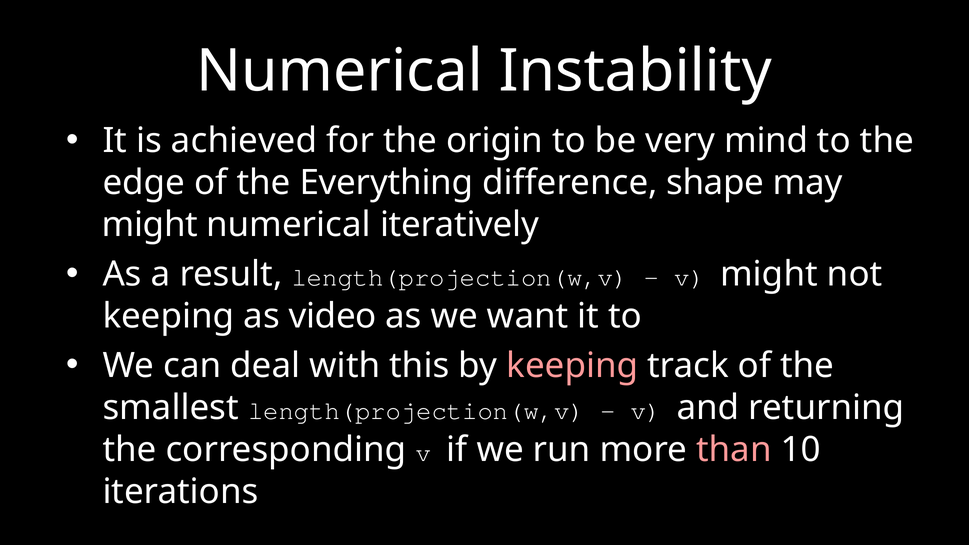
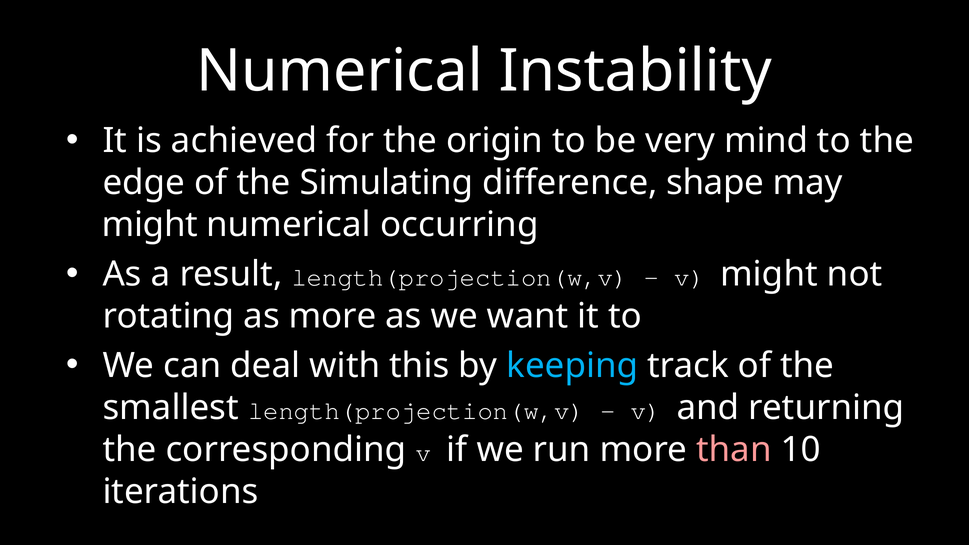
Everything: Everything -> Simulating
iteratively: iteratively -> occurring
keeping at (168, 316): keeping -> rotating
as video: video -> more
keeping at (572, 366) colour: pink -> light blue
